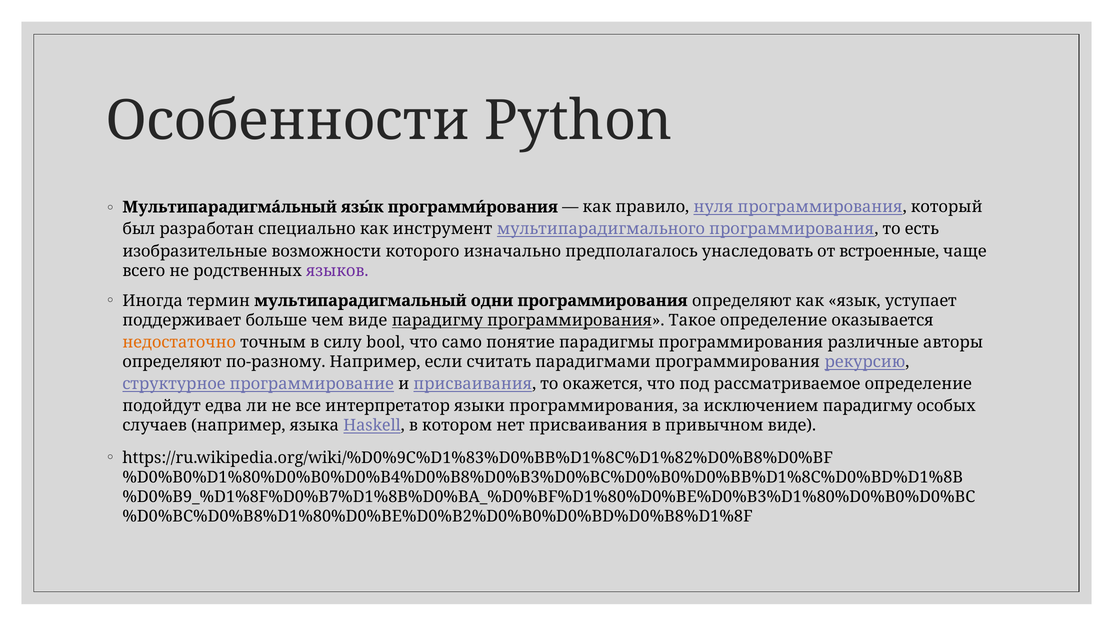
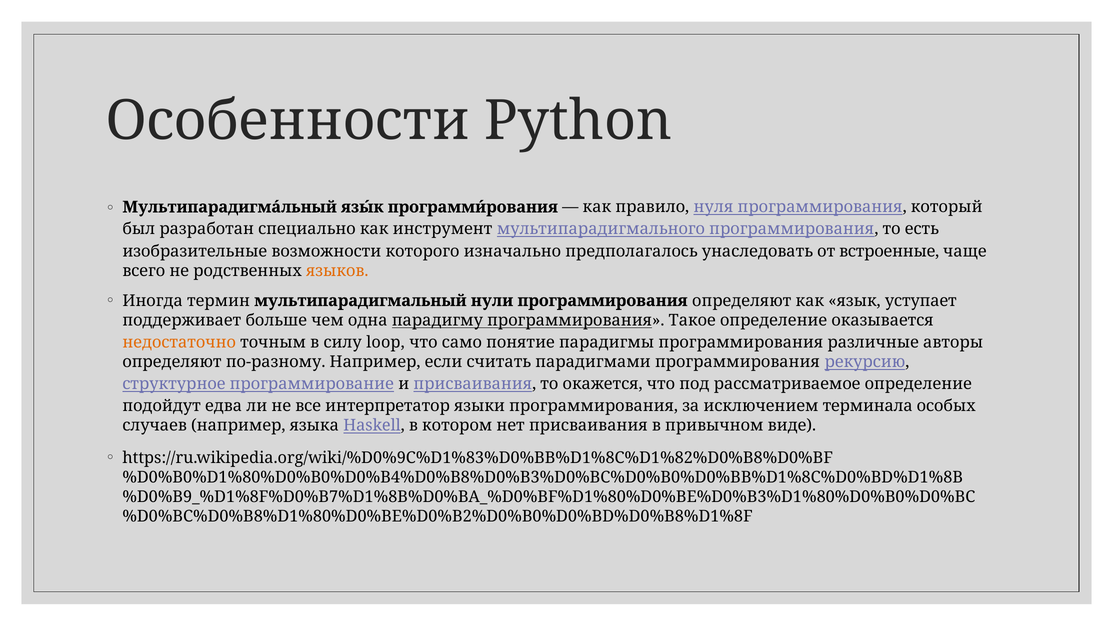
языков colour: purple -> orange
одни: одни -> нули
чем виде: виде -> одна
bool: bool -> loop
исключением парадигму: парадигму -> терминала
